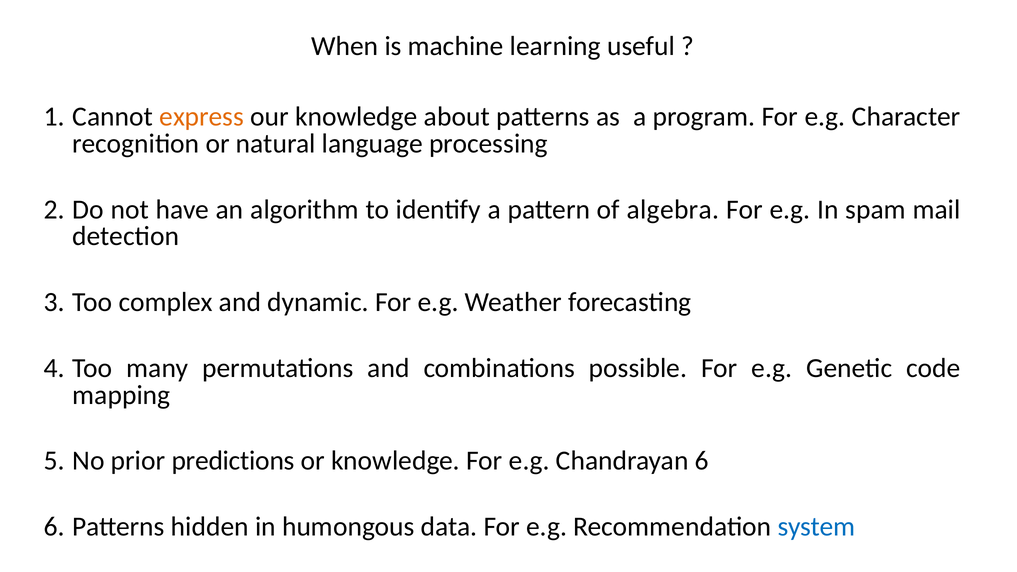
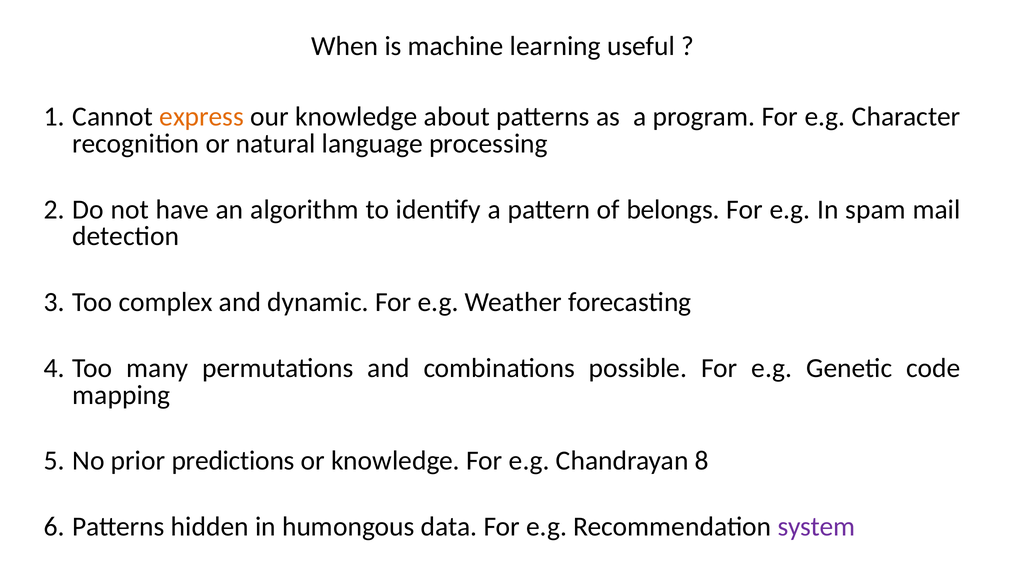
algebra: algebra -> belongs
Chandrayan 6: 6 -> 8
system colour: blue -> purple
